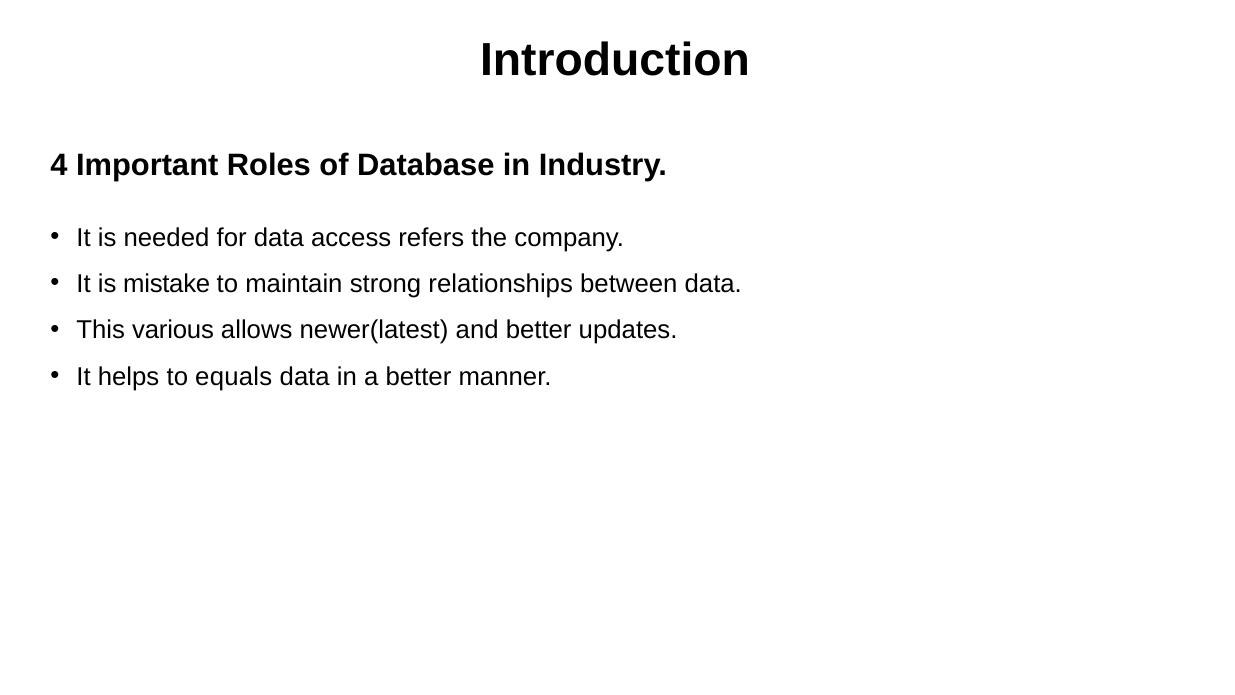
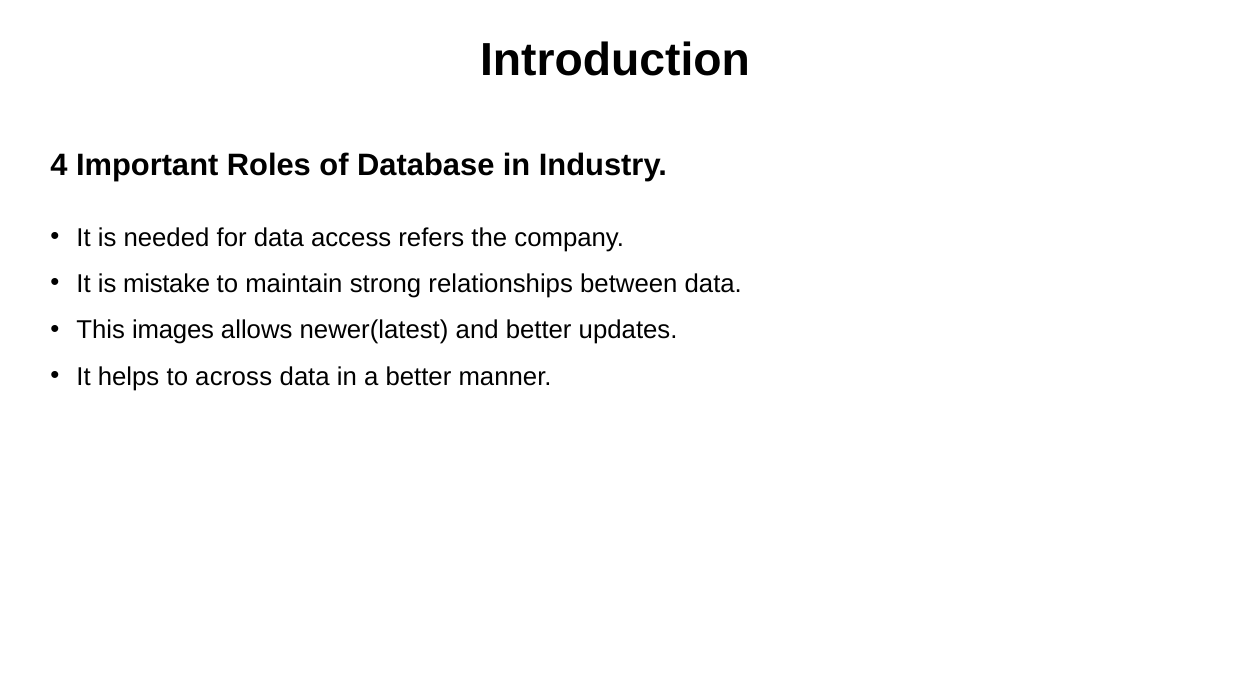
various: various -> images
equals: equals -> across
